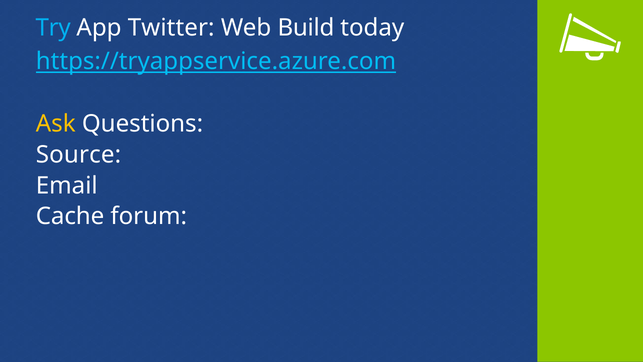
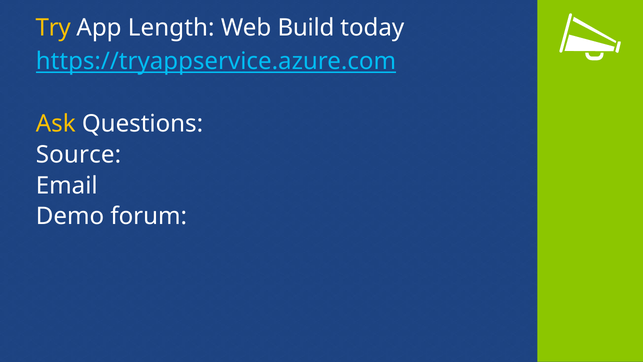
Try colour: light blue -> yellow
Twitter: Twitter -> Length
Cache: Cache -> Demo
